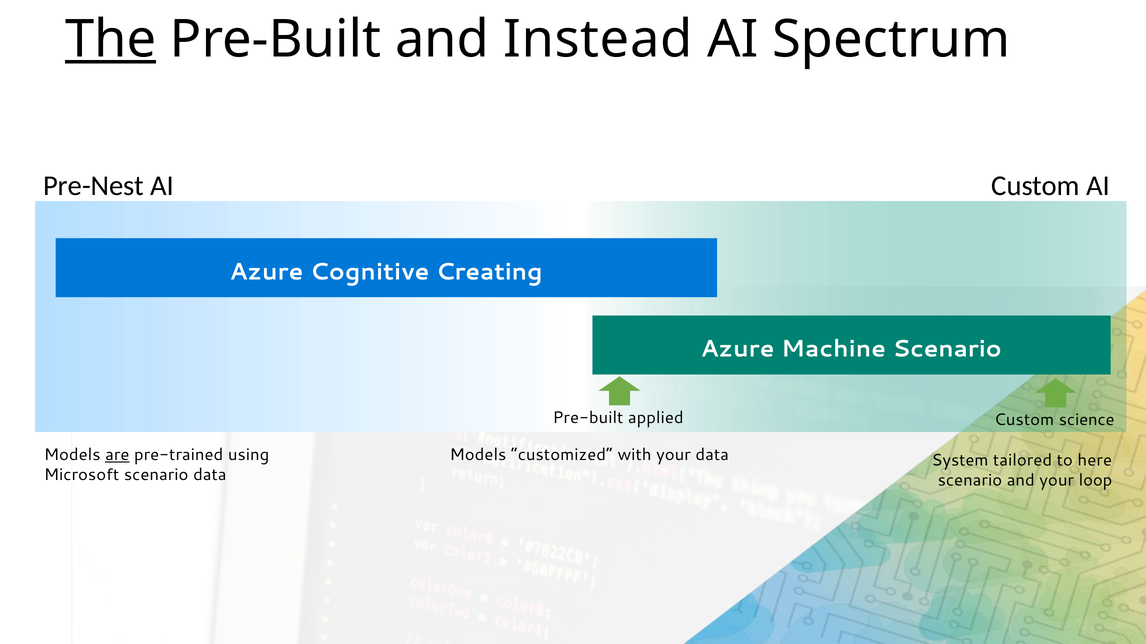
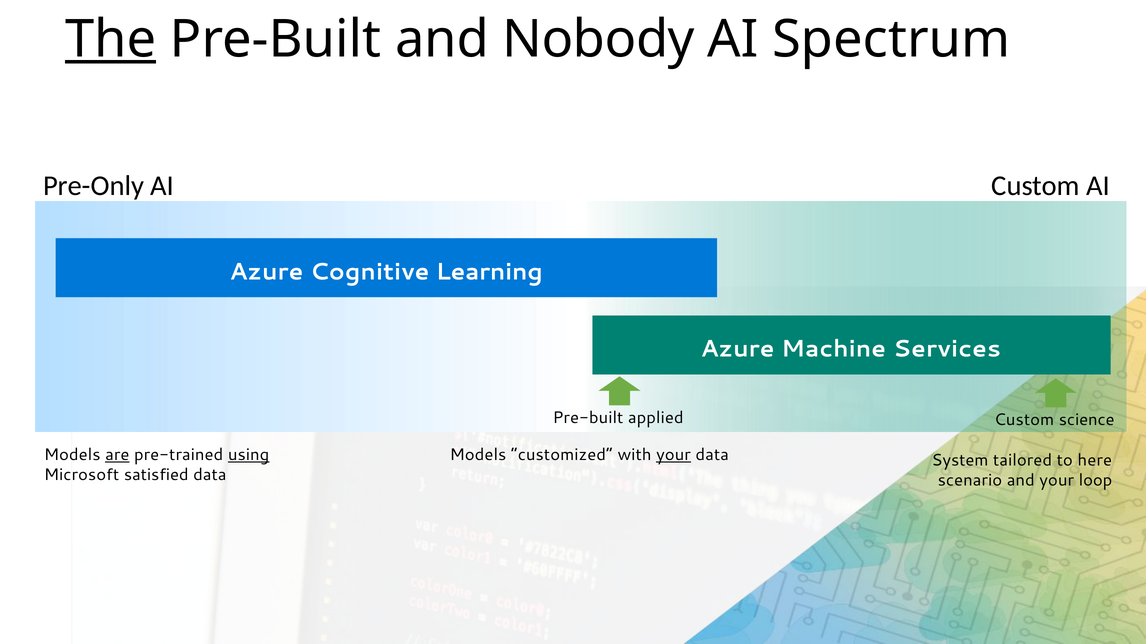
Instead: Instead -> Nobody
Pre-Nest: Pre-Nest -> Pre-Only
Creating: Creating -> Learning
Machine Scenario: Scenario -> Services
using underline: none -> present
your at (673, 455) underline: none -> present
Microsoft scenario: scenario -> satisfied
